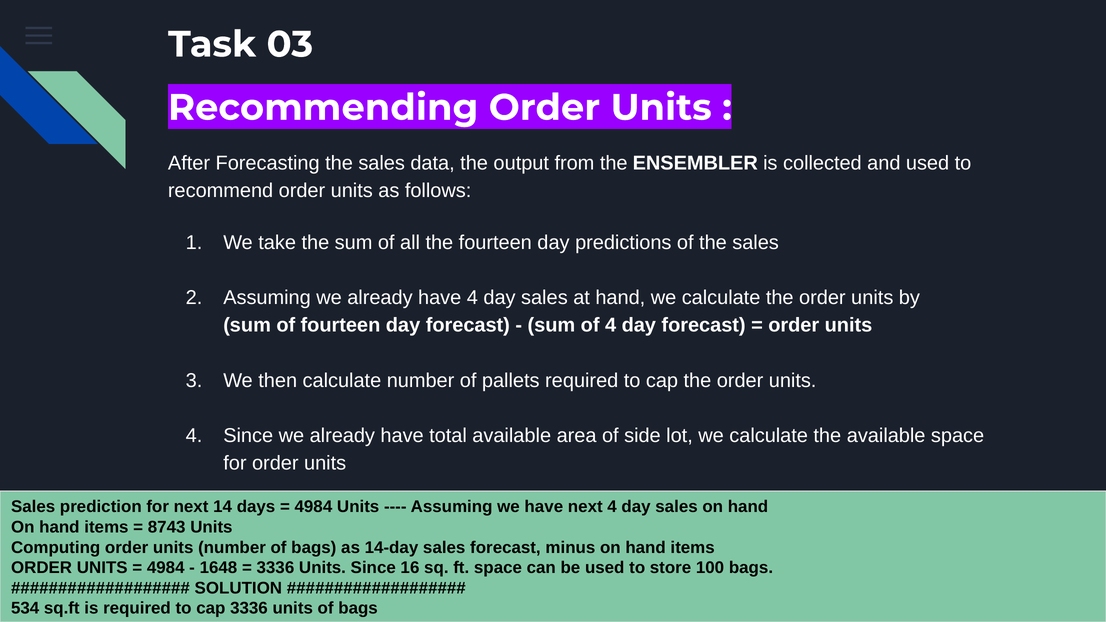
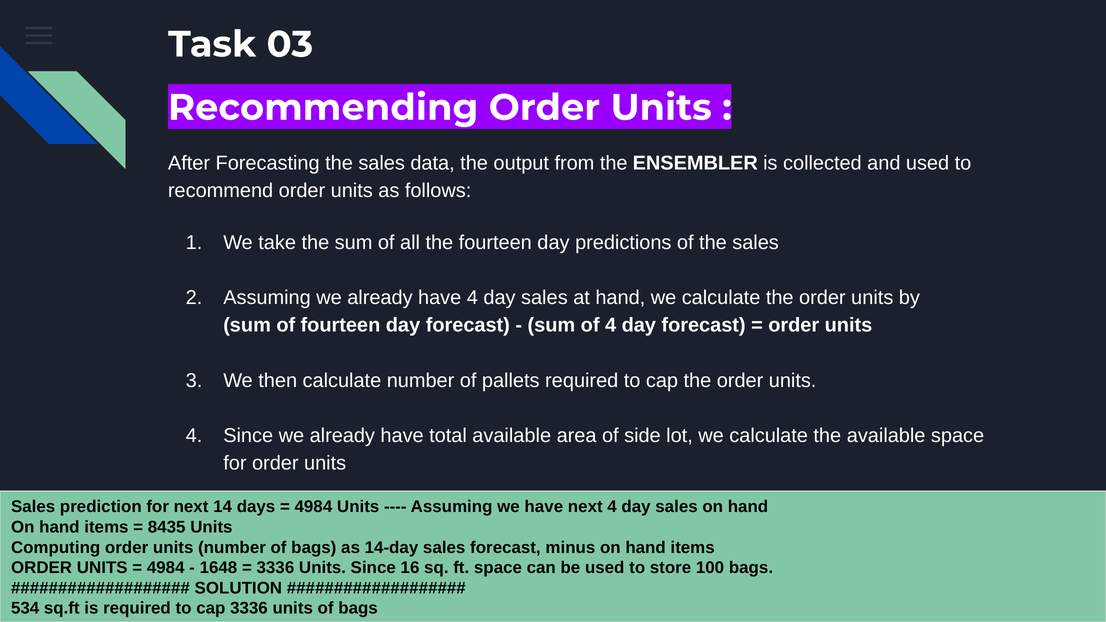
8743: 8743 -> 8435
